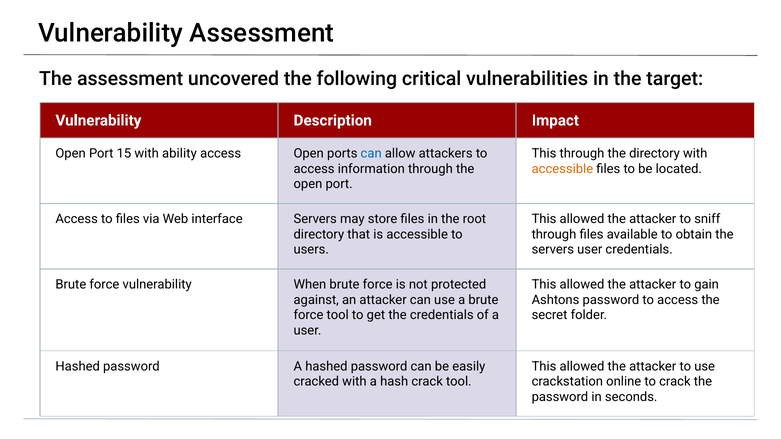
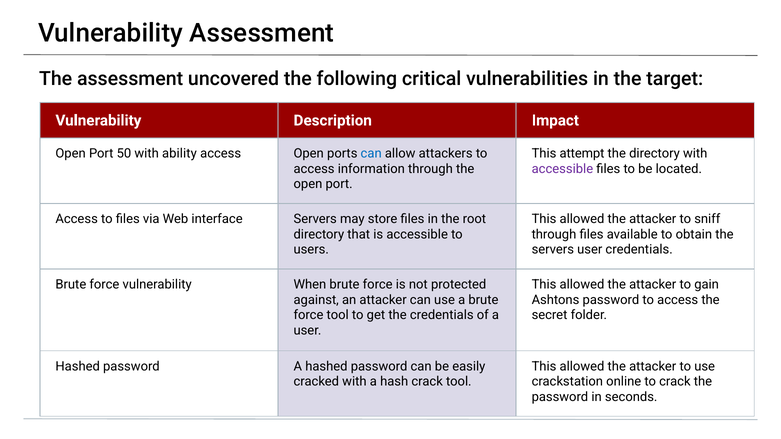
15: 15 -> 50
This through: through -> attempt
accessible at (562, 169) colour: orange -> purple
